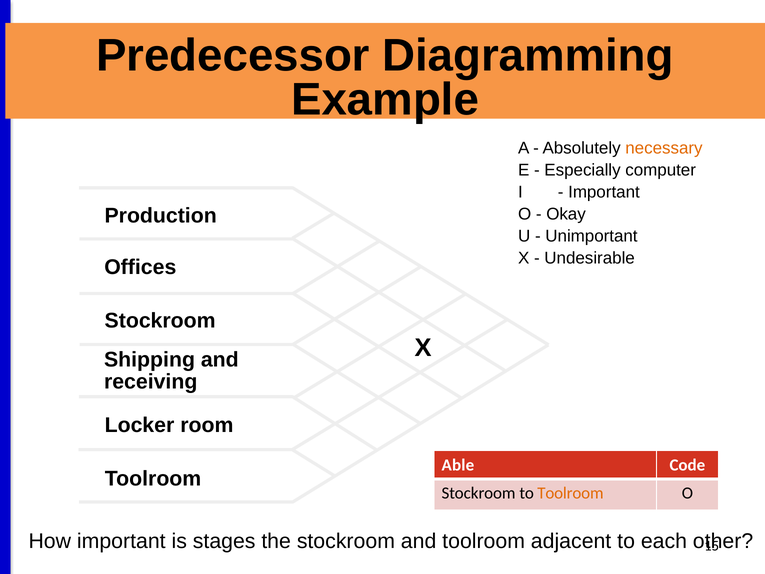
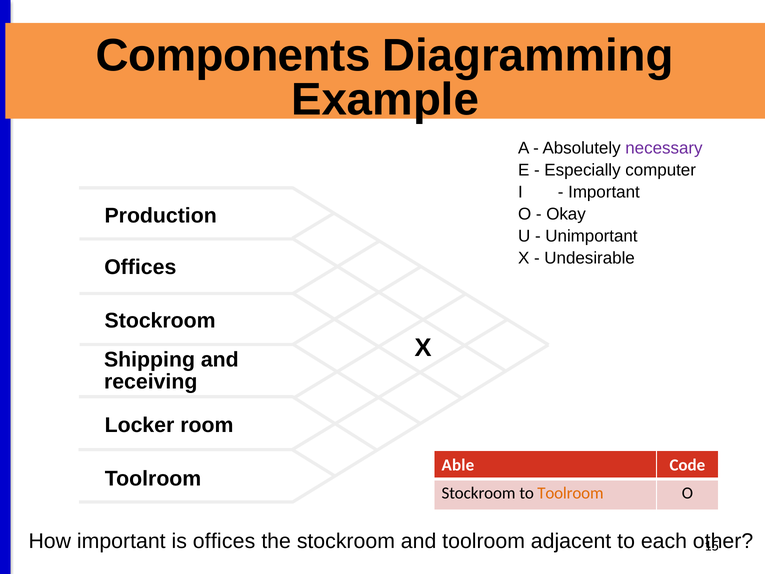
Predecessor: Predecessor -> Components
necessary colour: orange -> purple
is stages: stages -> offices
